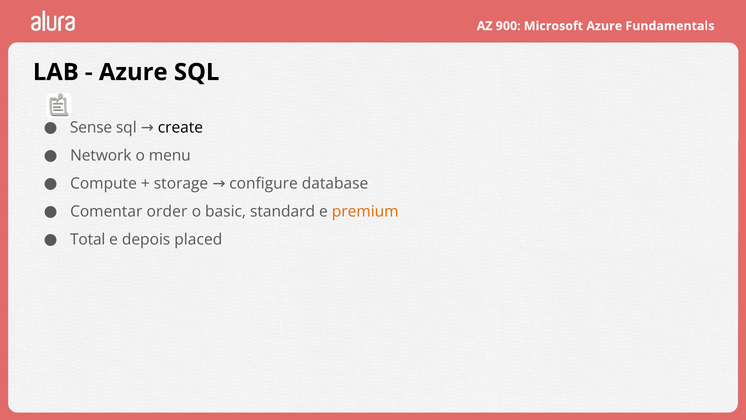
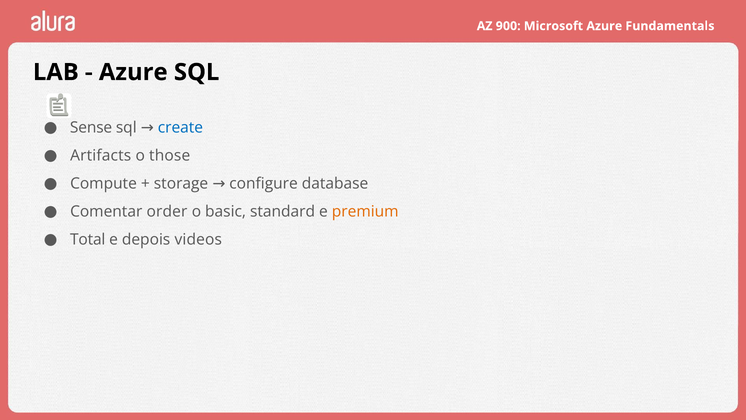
create colour: black -> blue
Network: Network -> Artifacts
menu: menu -> those
placed: placed -> videos
